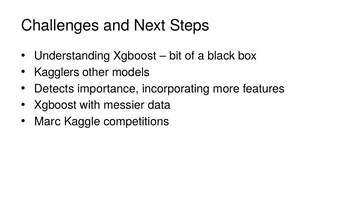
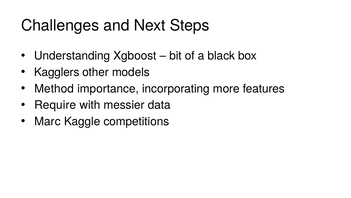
Detects: Detects -> Method
Xgboost at (55, 105): Xgboost -> Require
